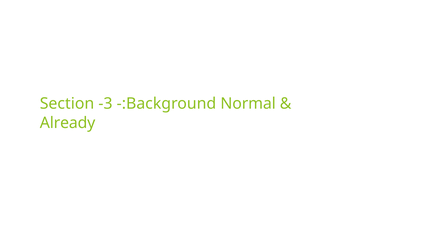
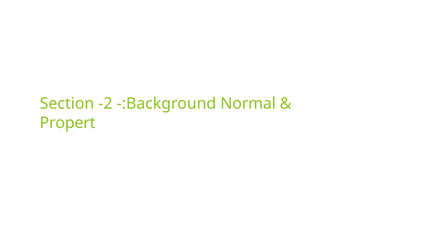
-3: -3 -> -2
Already: Already -> Propert
